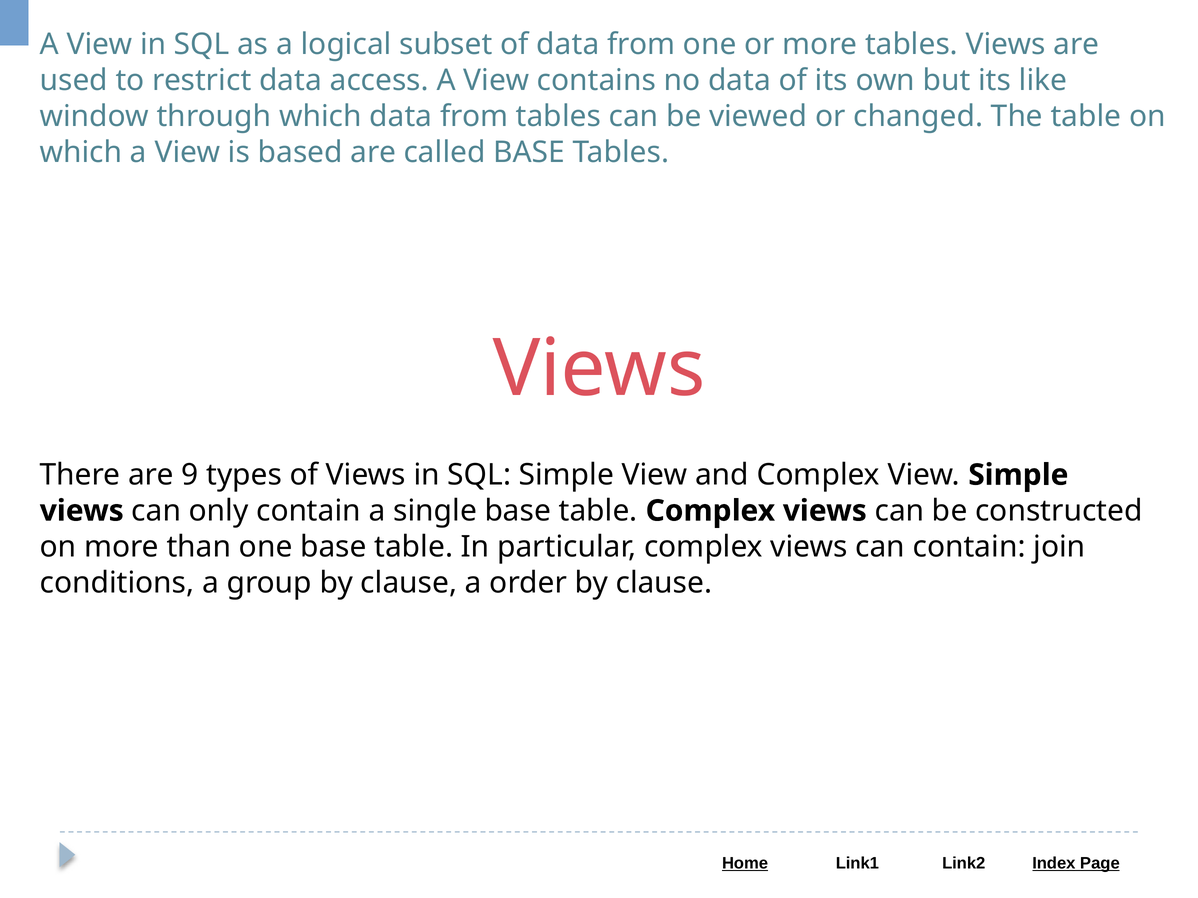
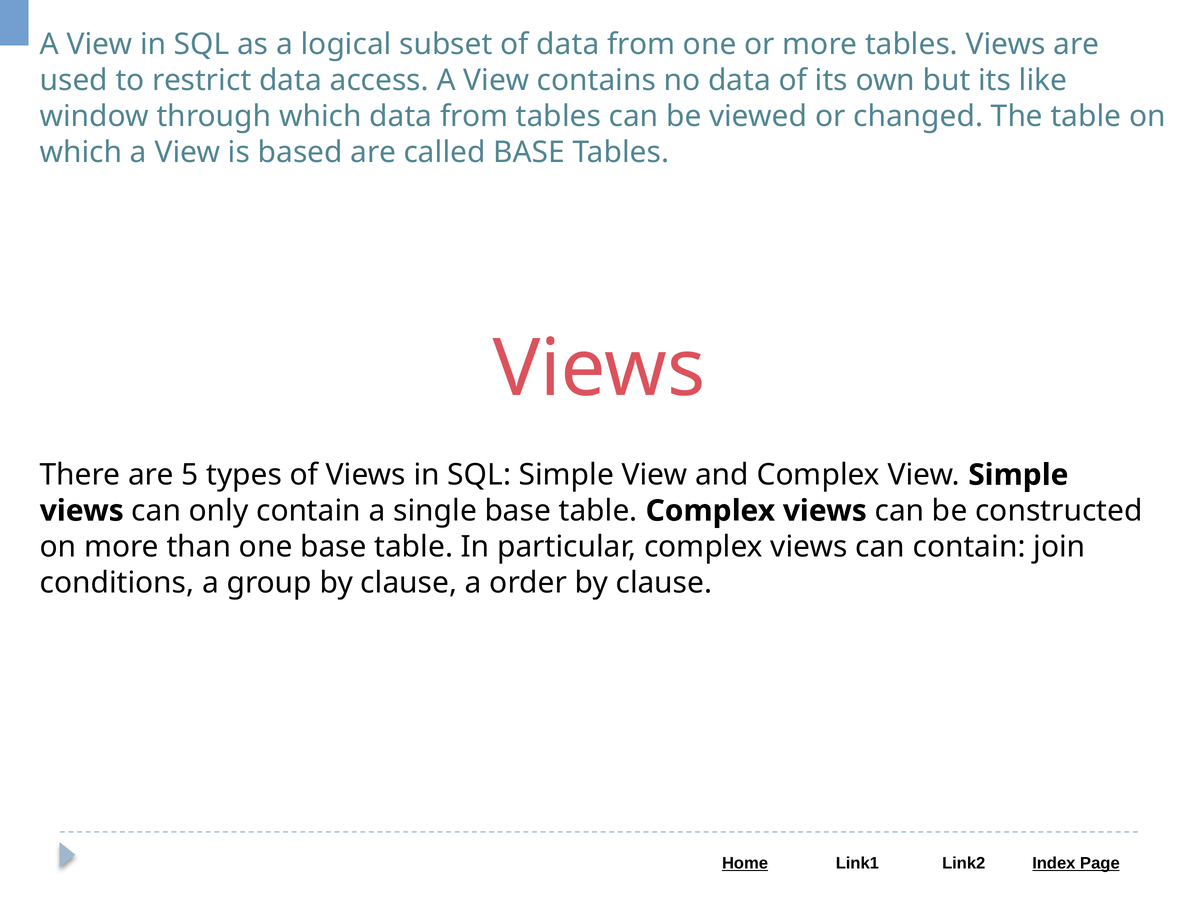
9: 9 -> 5
